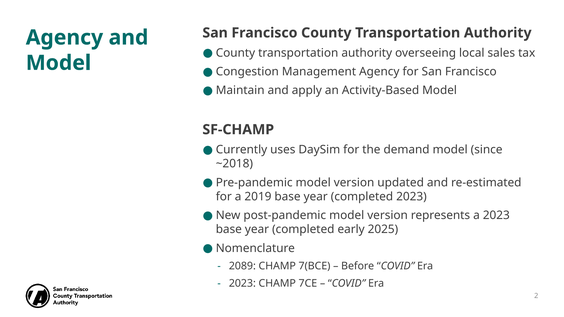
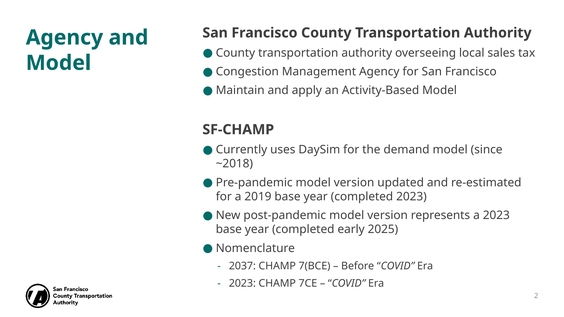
2089: 2089 -> 2037
